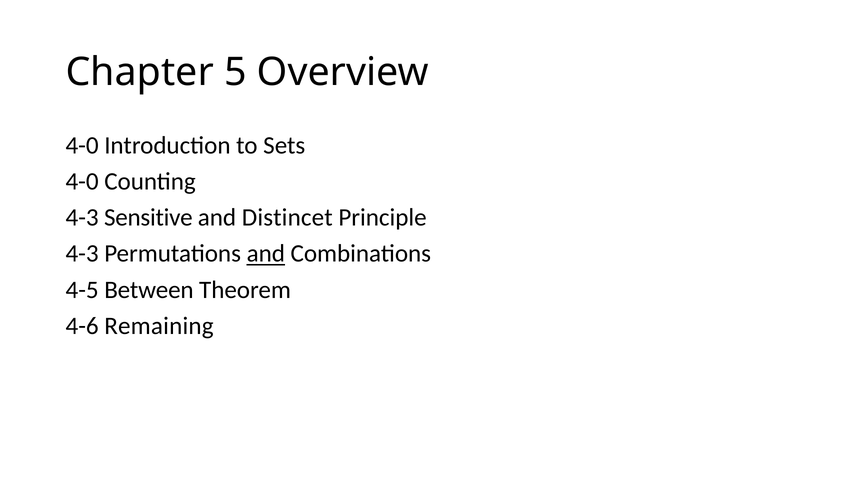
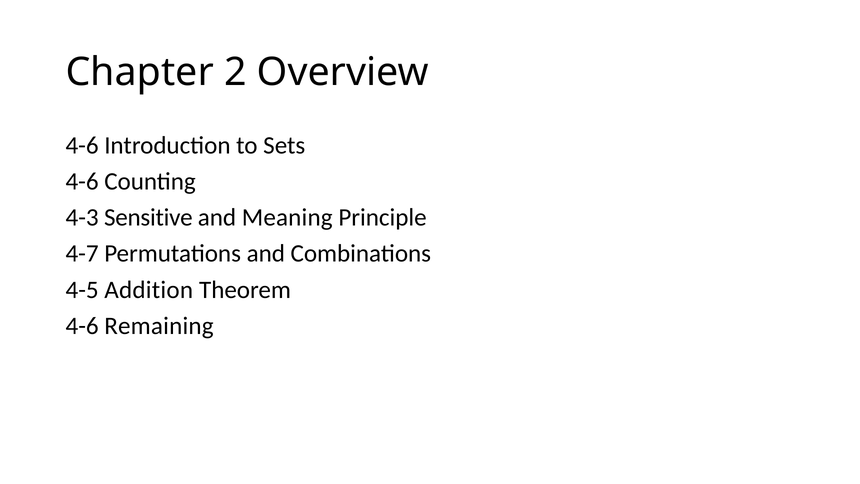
5: 5 -> 2
4-0 at (82, 145): 4-0 -> 4-6
4-0 at (82, 181): 4-0 -> 4-6
Distincet: Distincet -> Meaning
4-3 at (82, 254): 4-3 -> 4-7
and at (266, 254) underline: present -> none
Between: Between -> Addition
